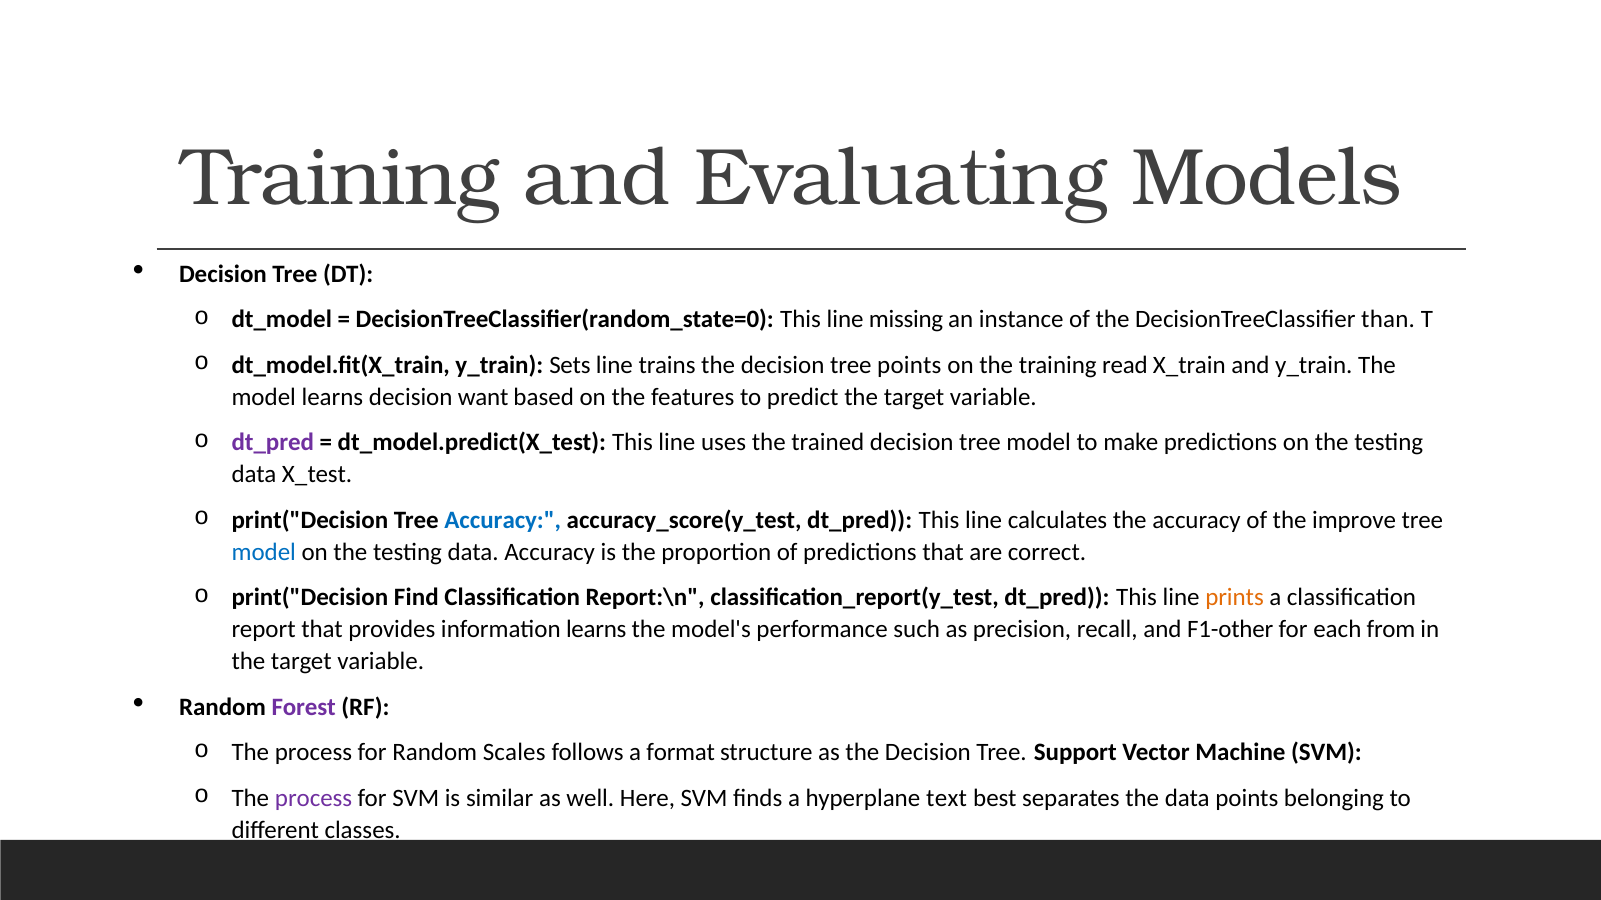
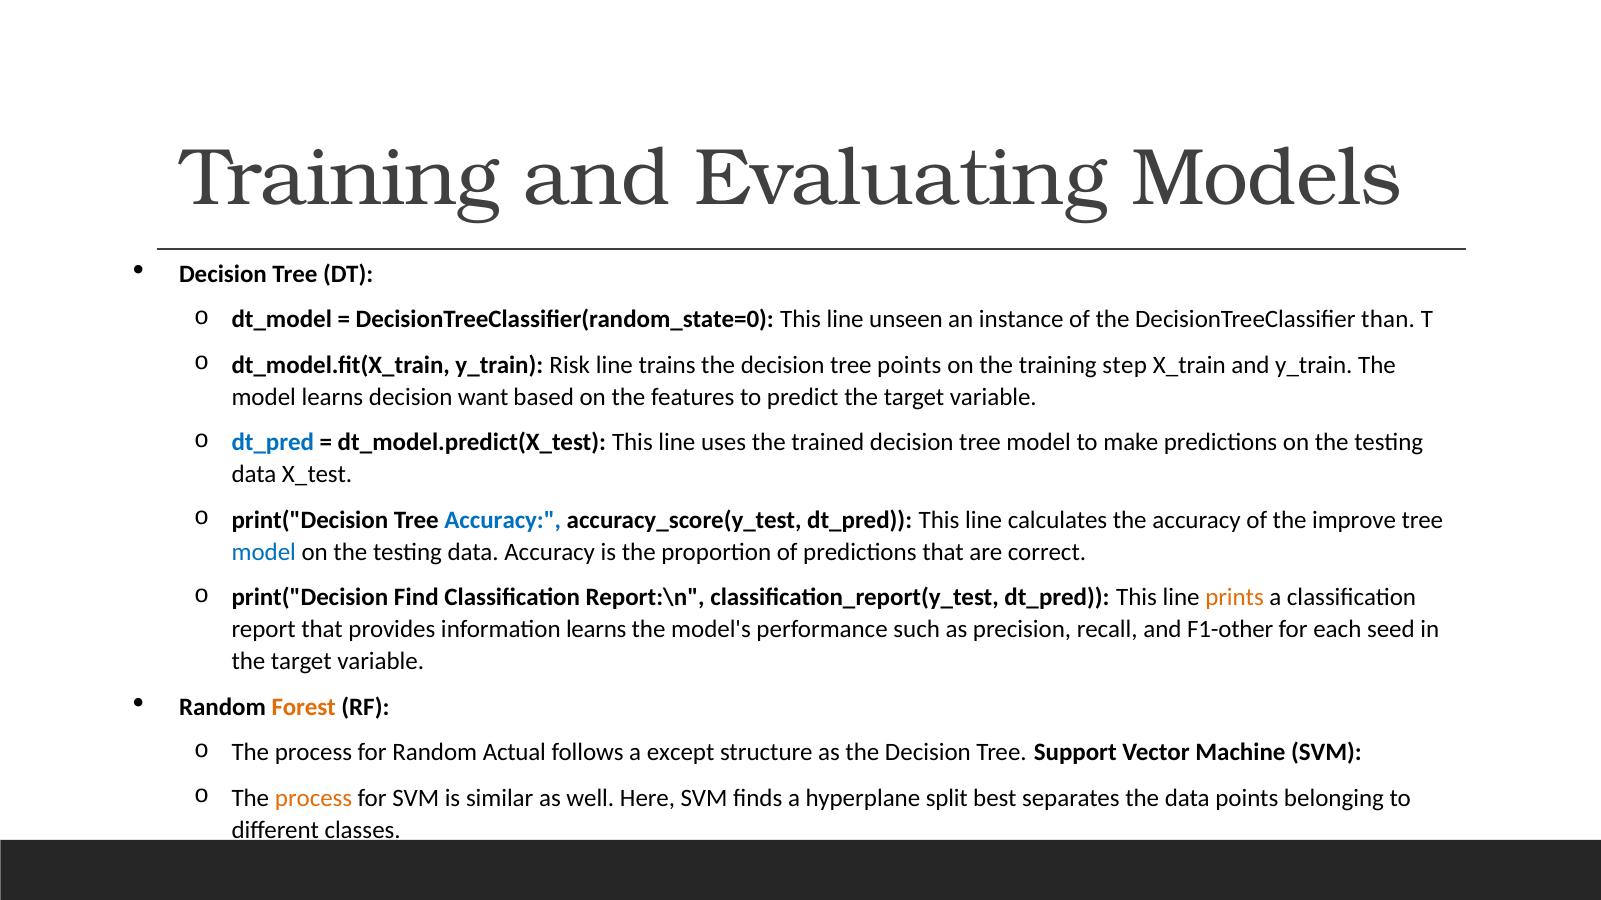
missing: missing -> unseen
Sets: Sets -> Risk
read: read -> step
dt_pred at (273, 443) colour: purple -> blue
from: from -> seed
Forest colour: purple -> orange
Scales: Scales -> Actual
format: format -> except
process at (314, 798) colour: purple -> orange
text: text -> split
